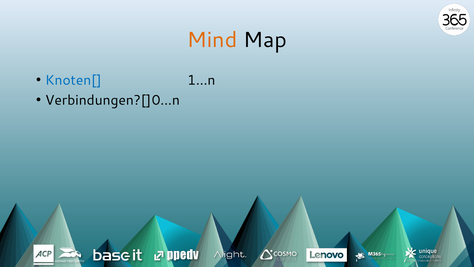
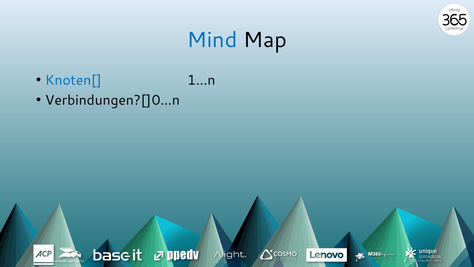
Mind colour: orange -> blue
